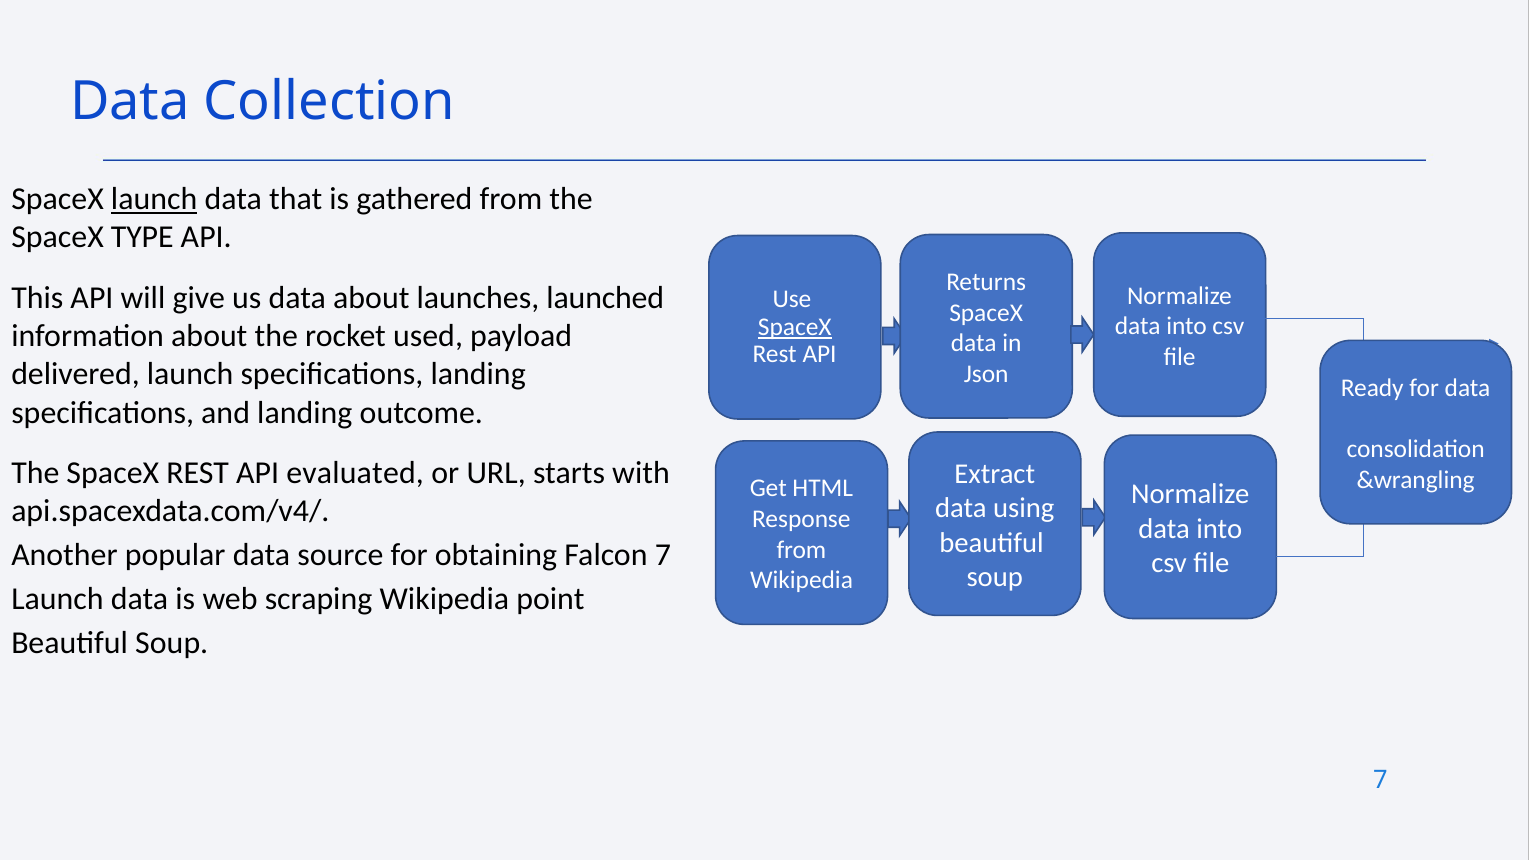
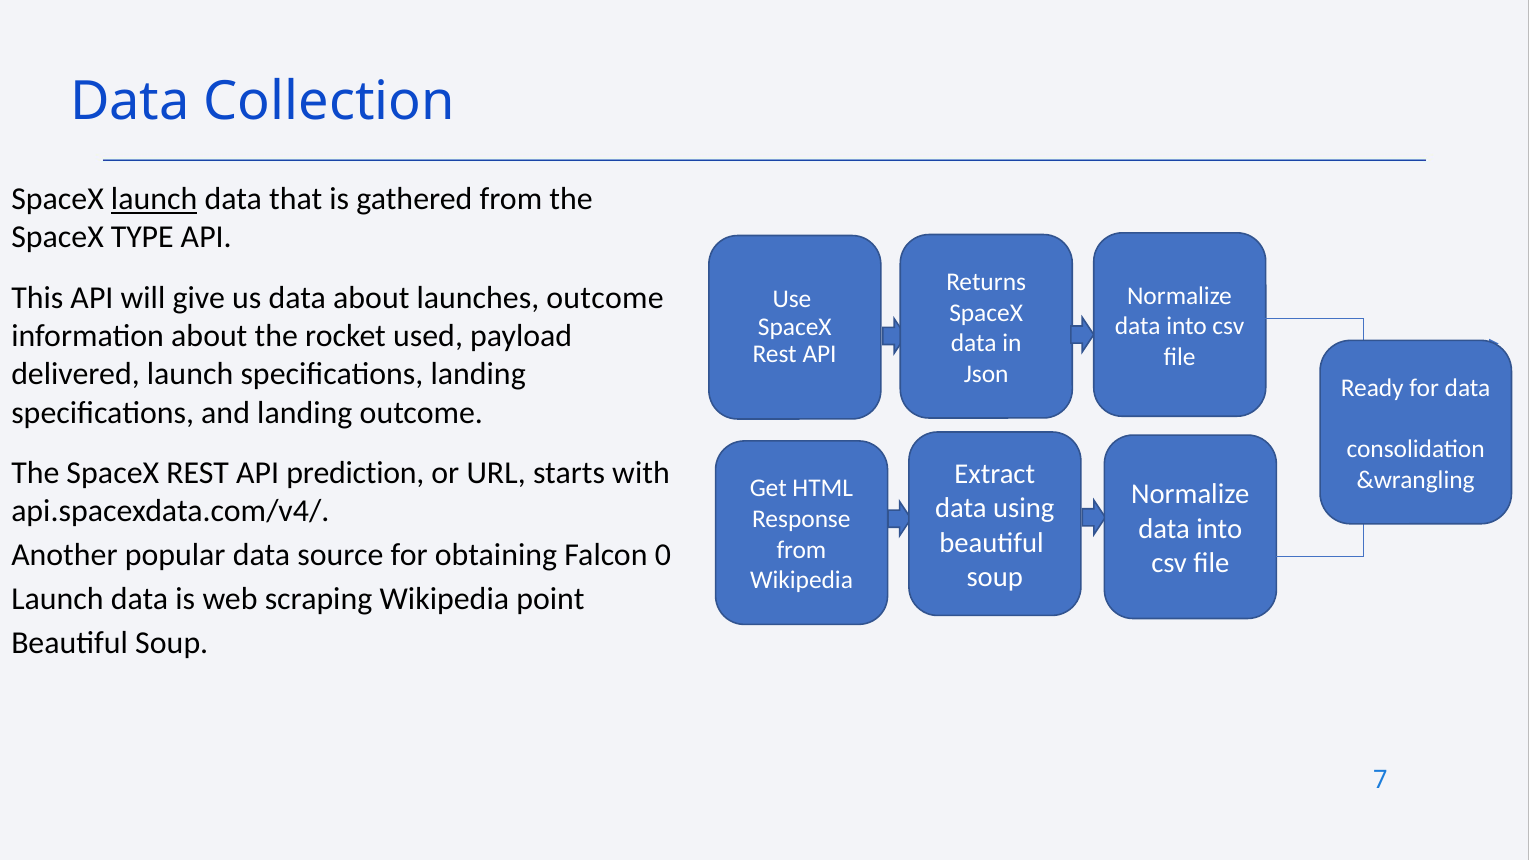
launches launched: launched -> outcome
SpaceX at (795, 327) underline: present -> none
evaluated: evaluated -> prediction
Falcon 7: 7 -> 0
